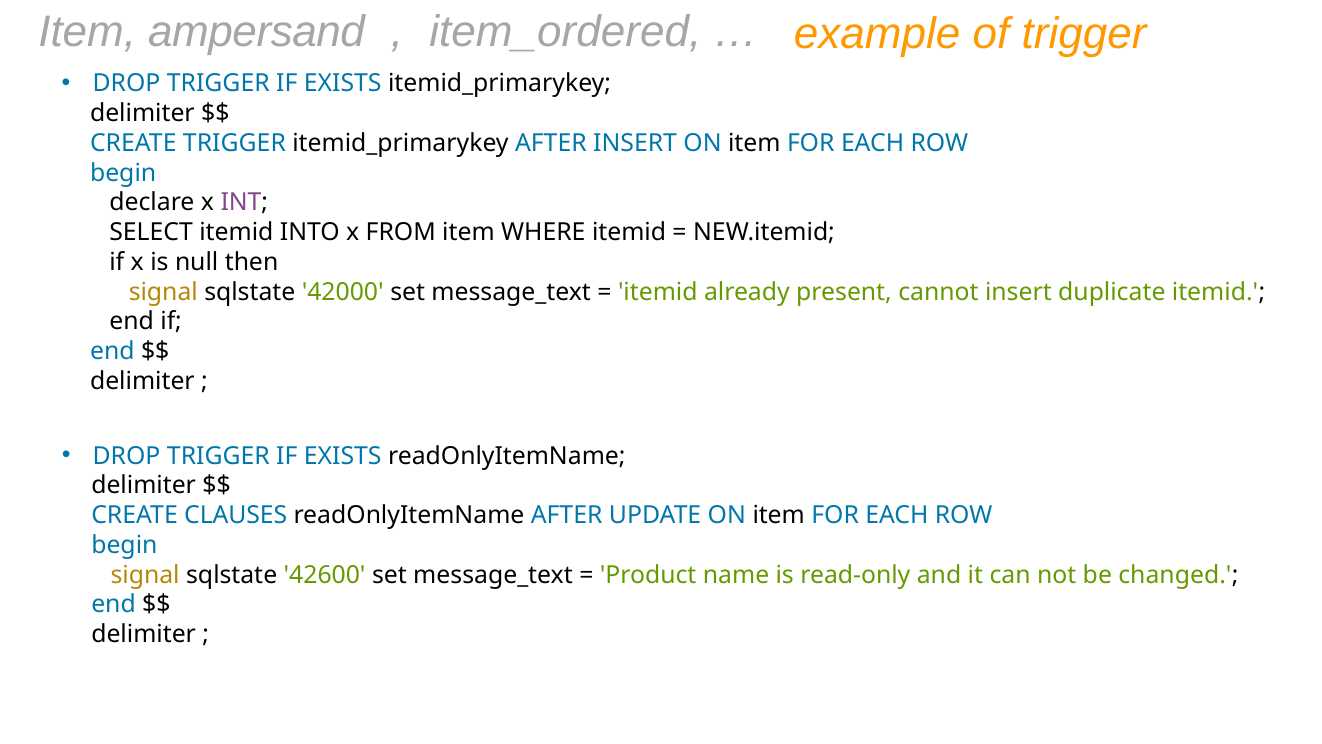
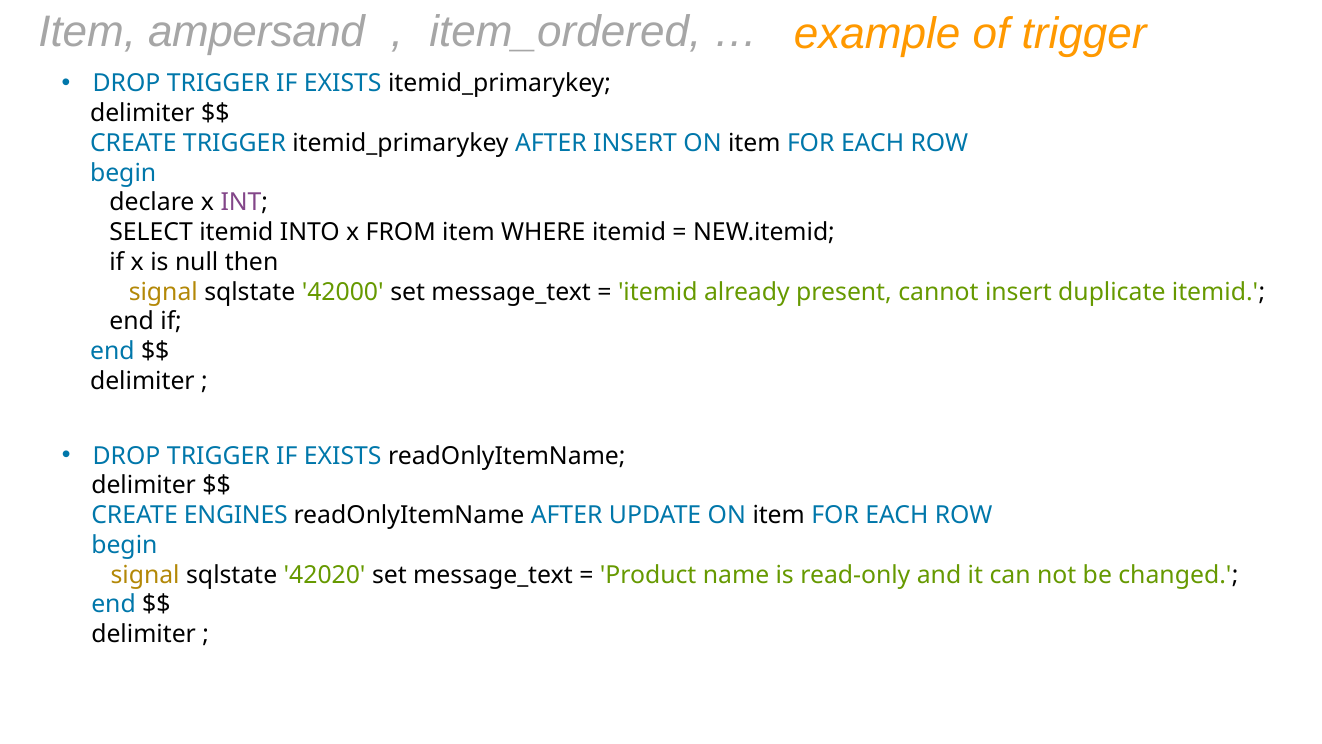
CLAUSES: CLAUSES -> ENGINES
42600: 42600 -> 42020
